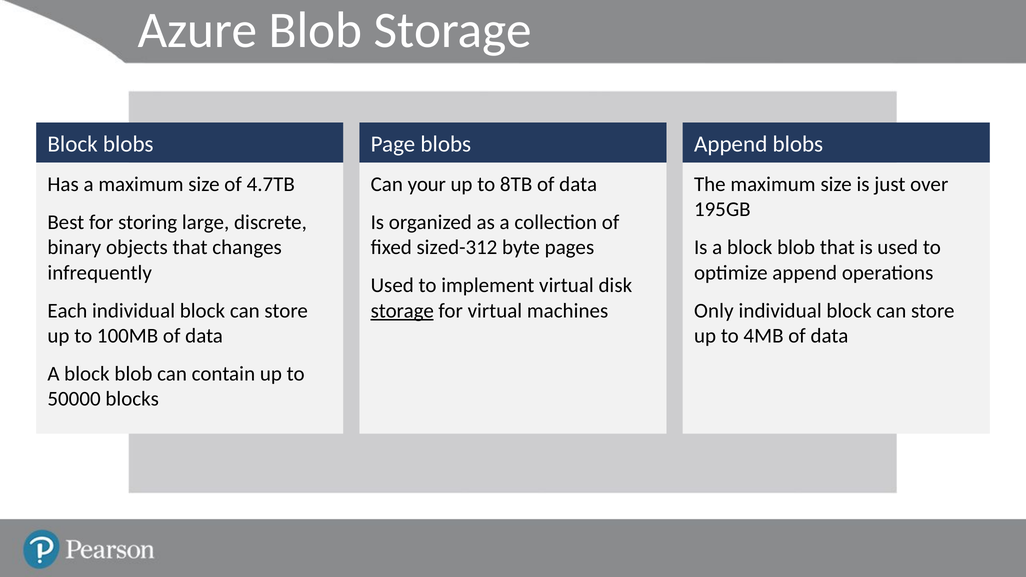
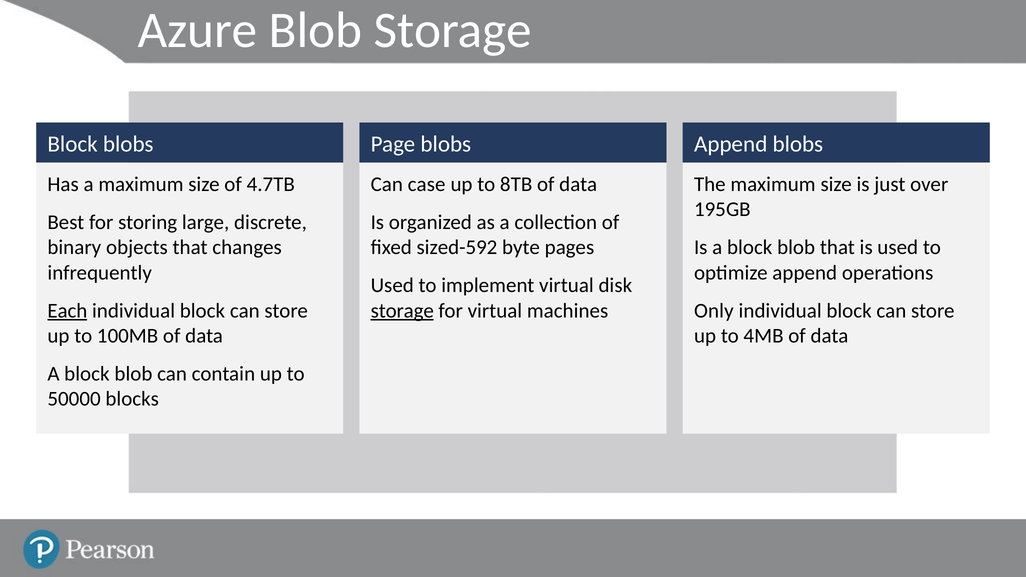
your: your -> case
sized-312: sized-312 -> sized-592
Each underline: none -> present
